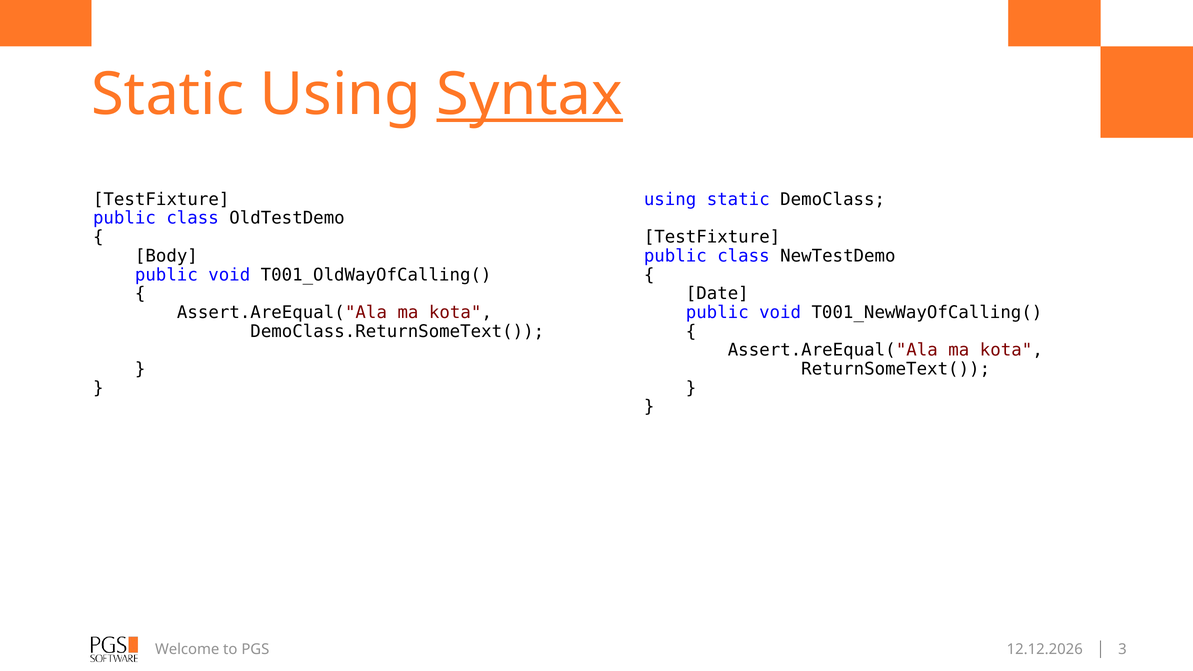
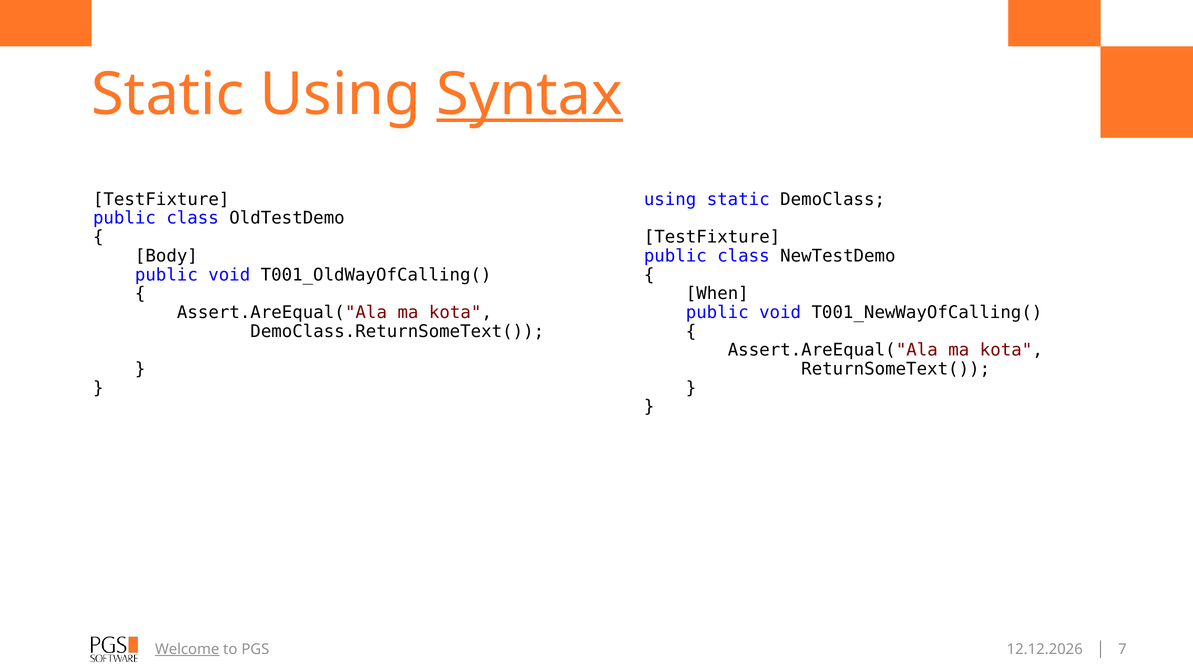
Date: Date -> When
Welcome underline: none -> present
3: 3 -> 7
